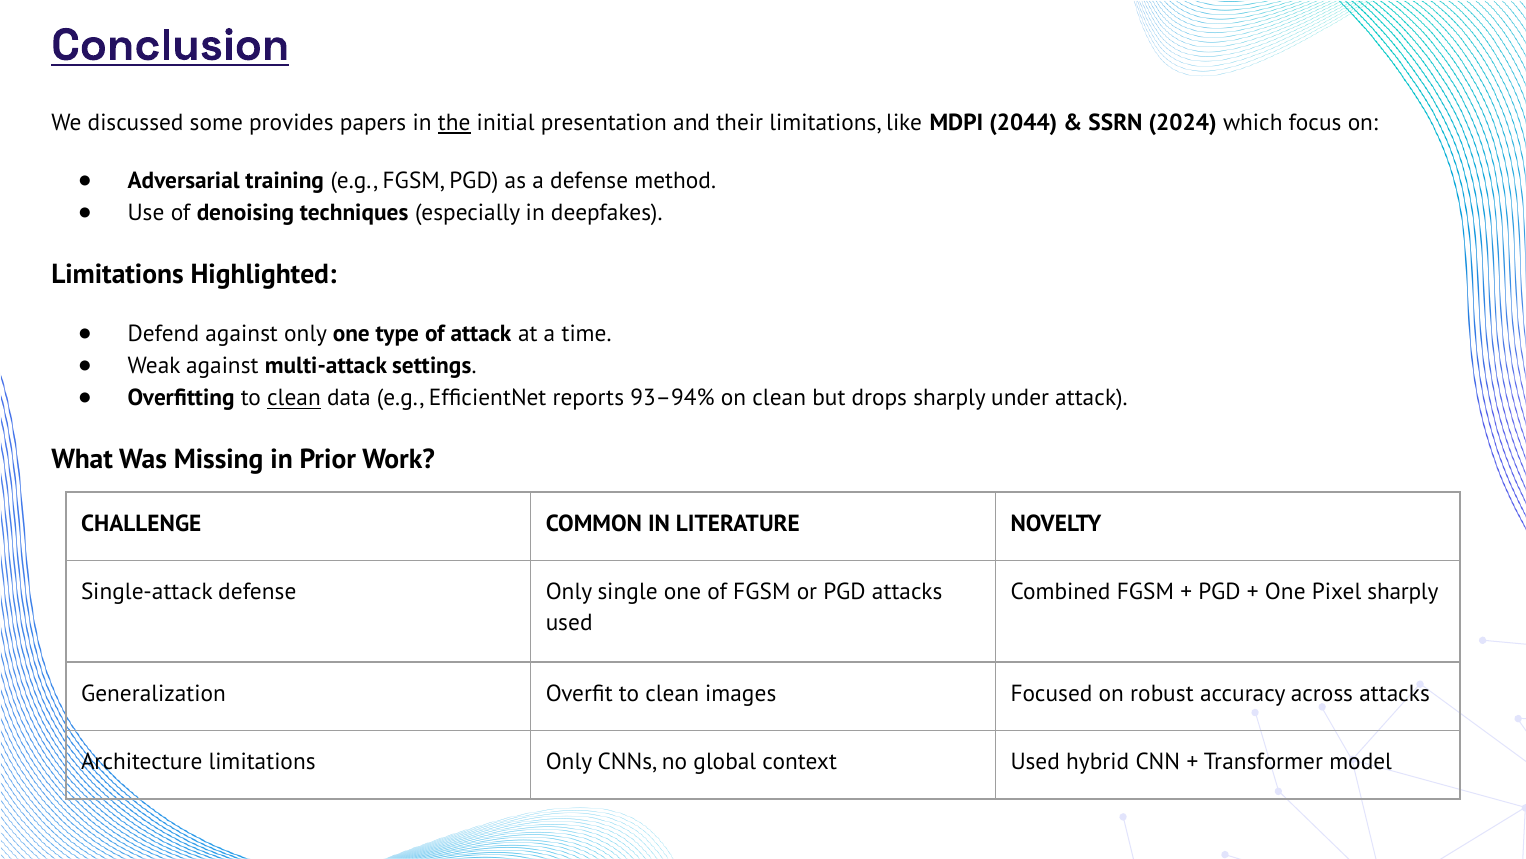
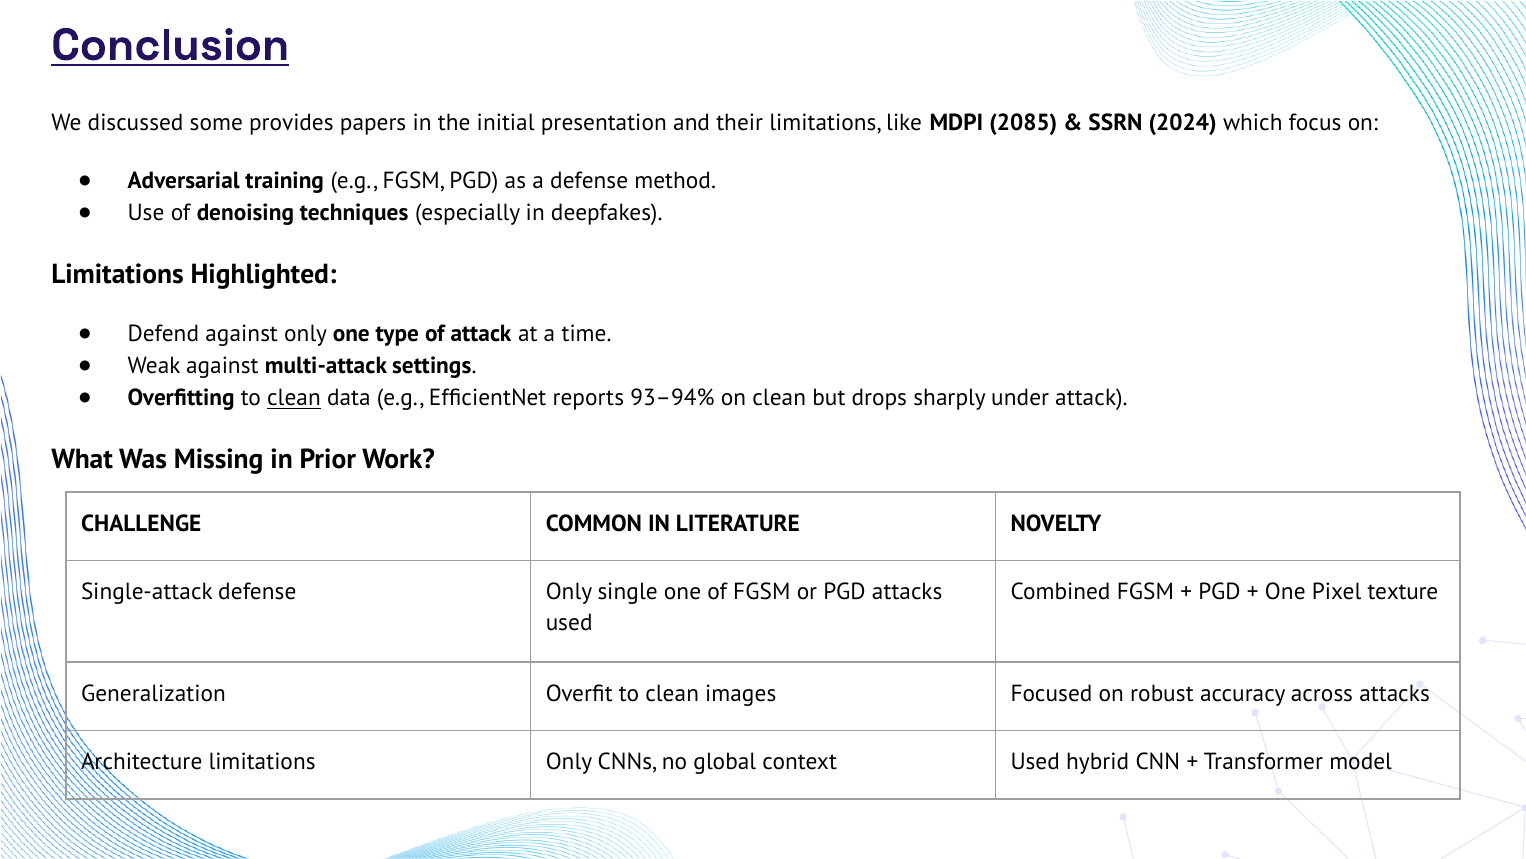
the underline: present -> none
2044: 2044 -> 2085
Pixel sharply: sharply -> texture
